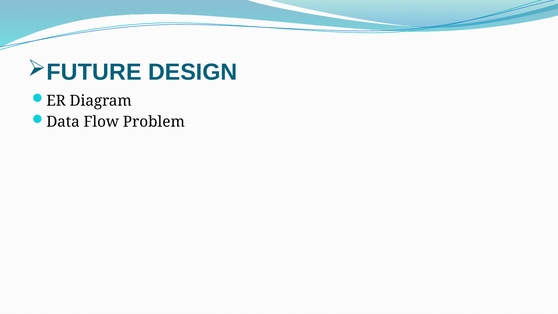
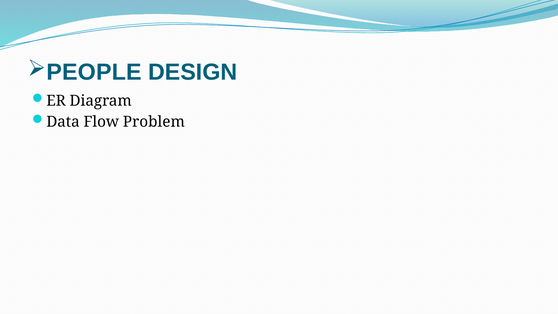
FUTURE: FUTURE -> PEOPLE
